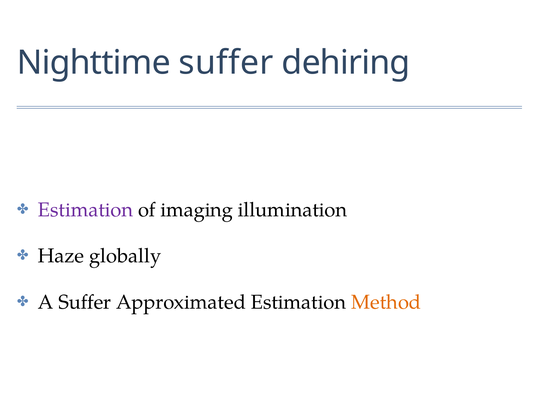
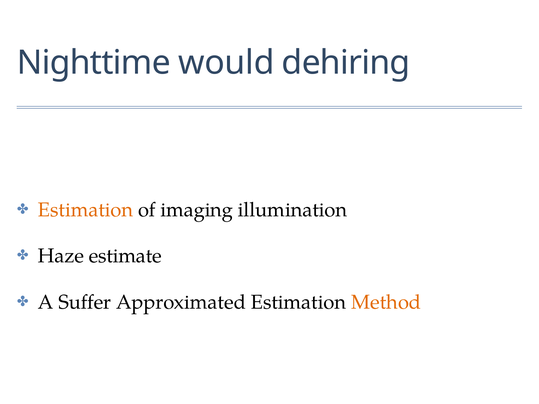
Nighttime suffer: suffer -> would
Estimation at (85, 210) colour: purple -> orange
globally: globally -> estimate
